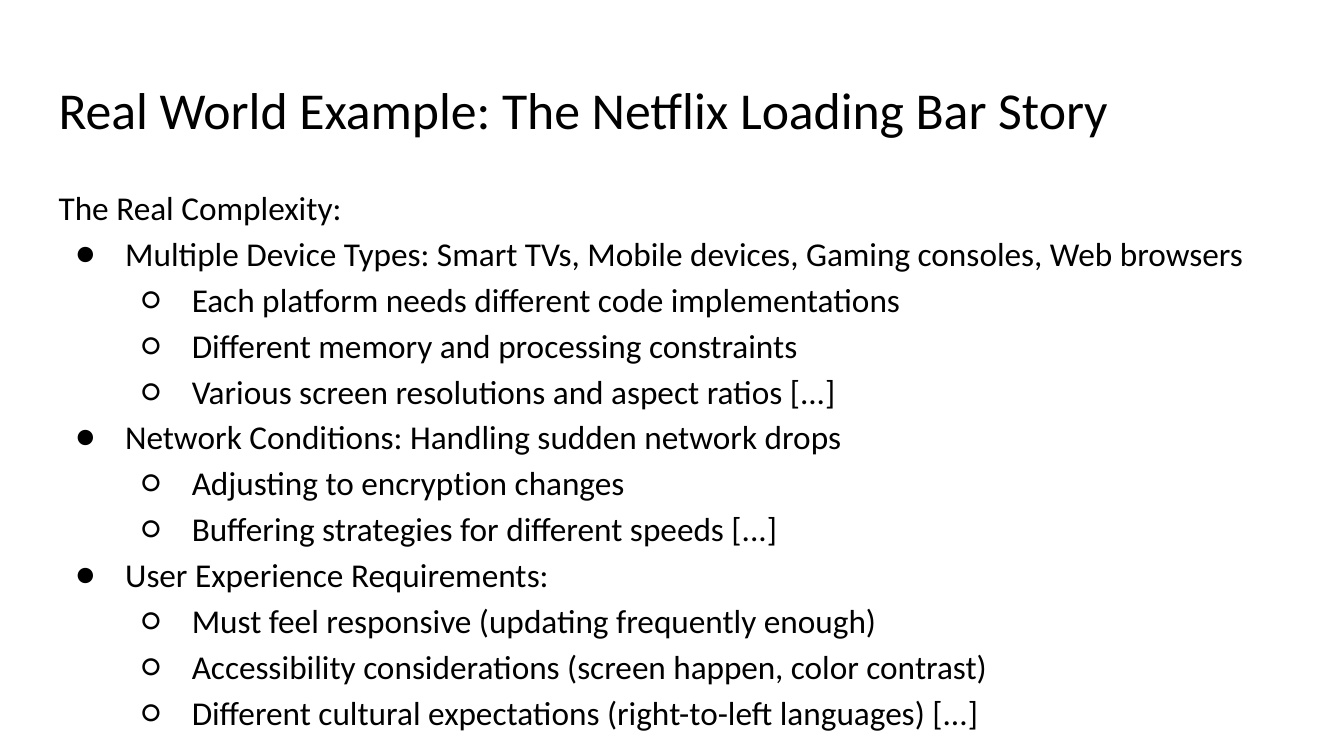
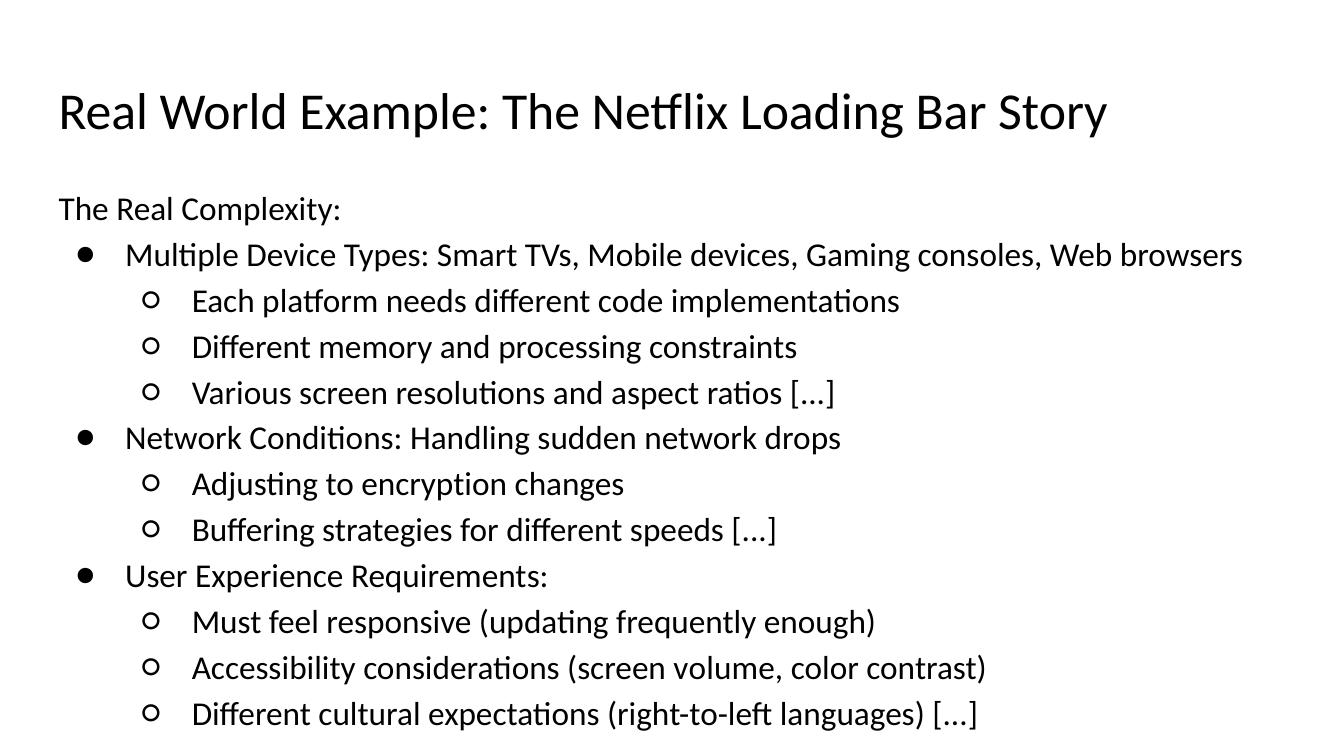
happen: happen -> volume
